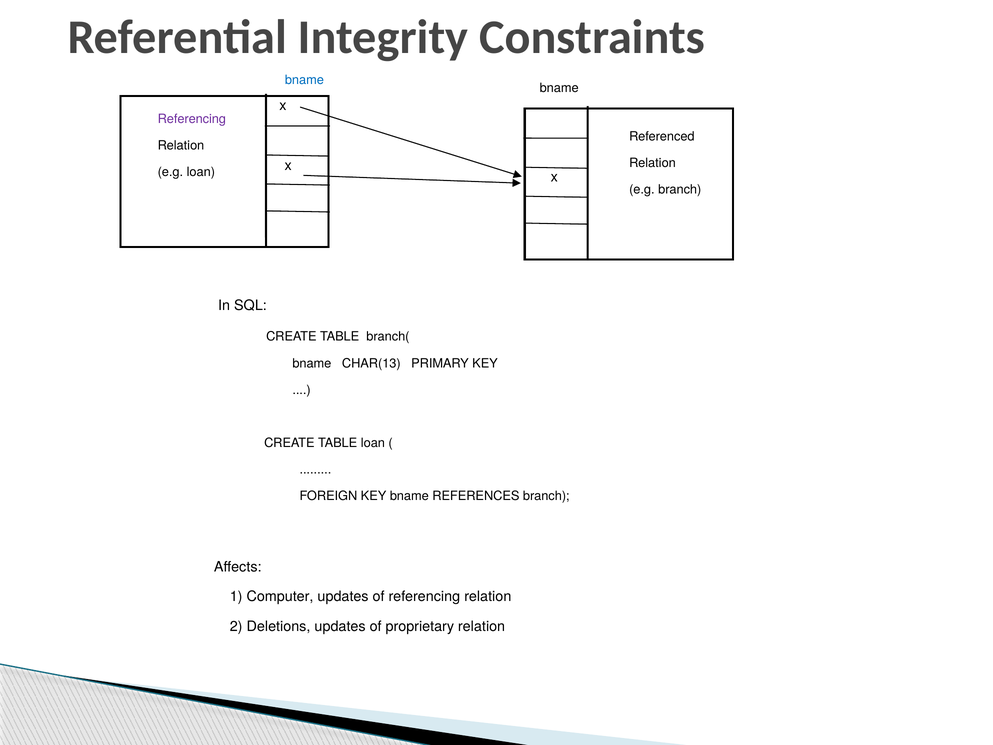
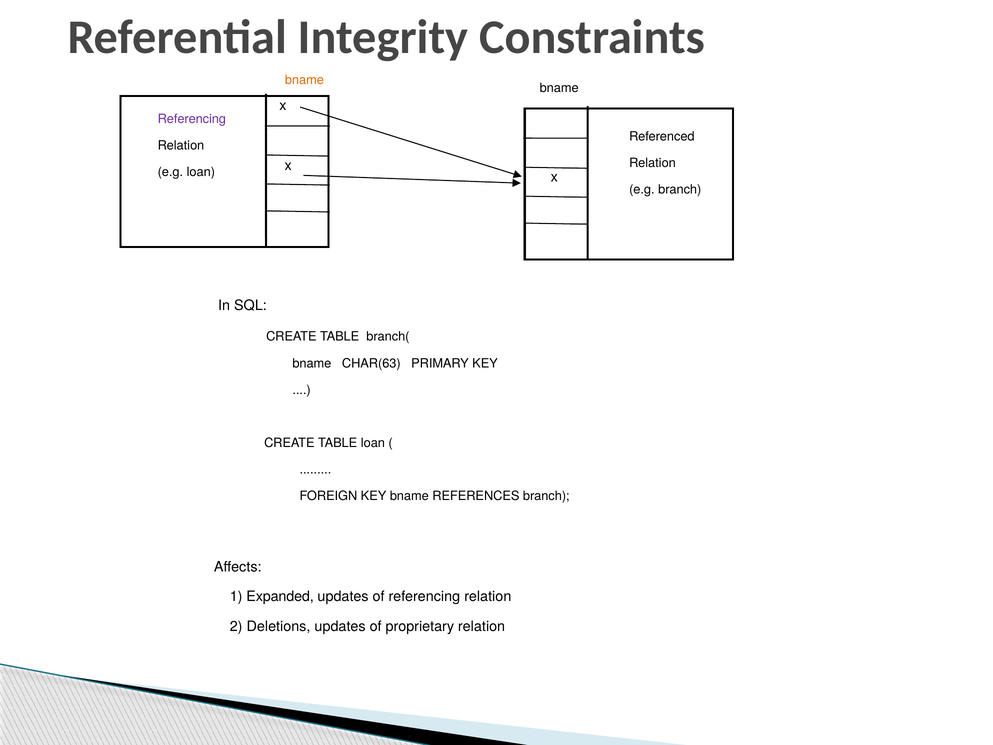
bname at (304, 80) colour: blue -> orange
CHAR(13: CHAR(13 -> CHAR(63
Computer: Computer -> Expanded
